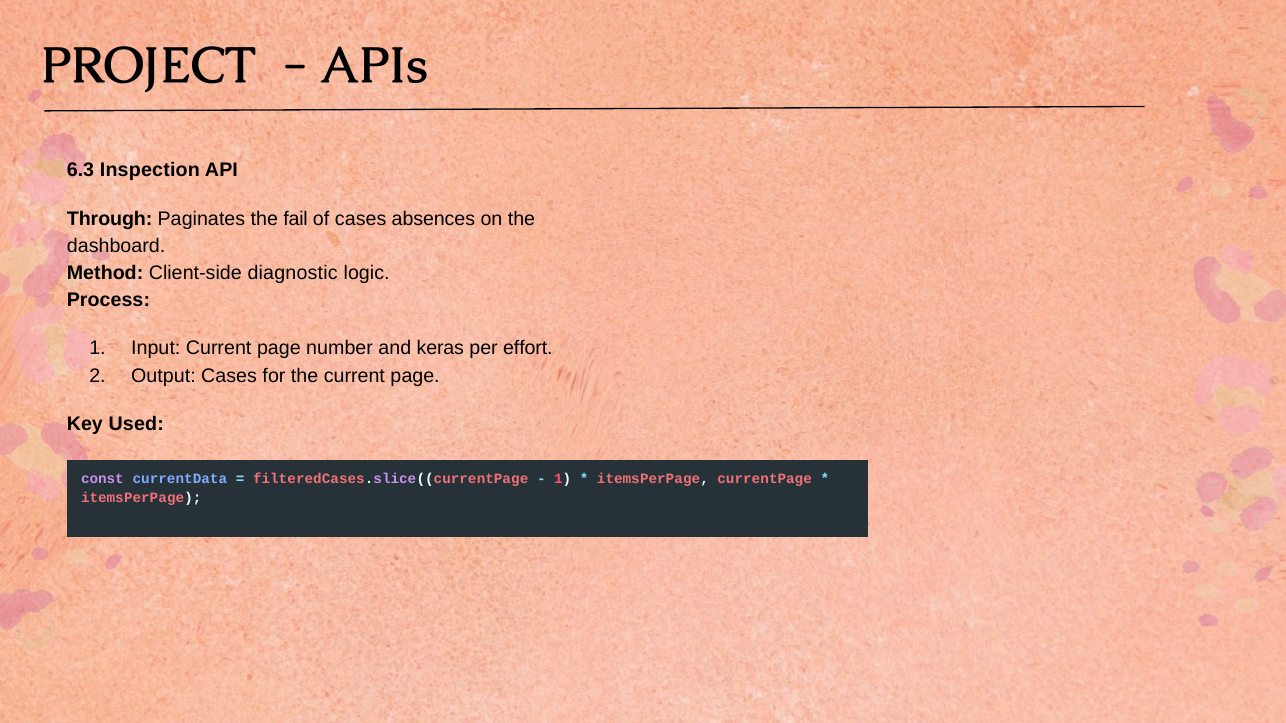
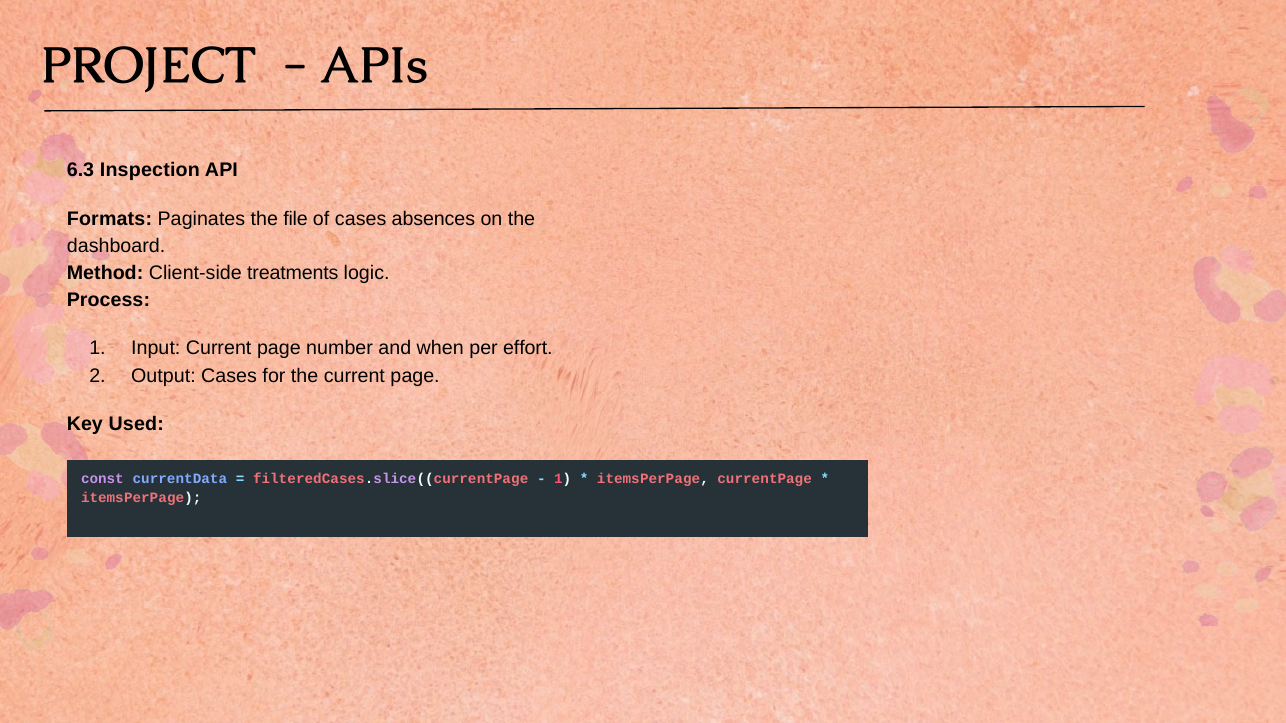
Through: Through -> Formats
fail: fail -> file
diagnostic: diagnostic -> treatments
keras: keras -> when
